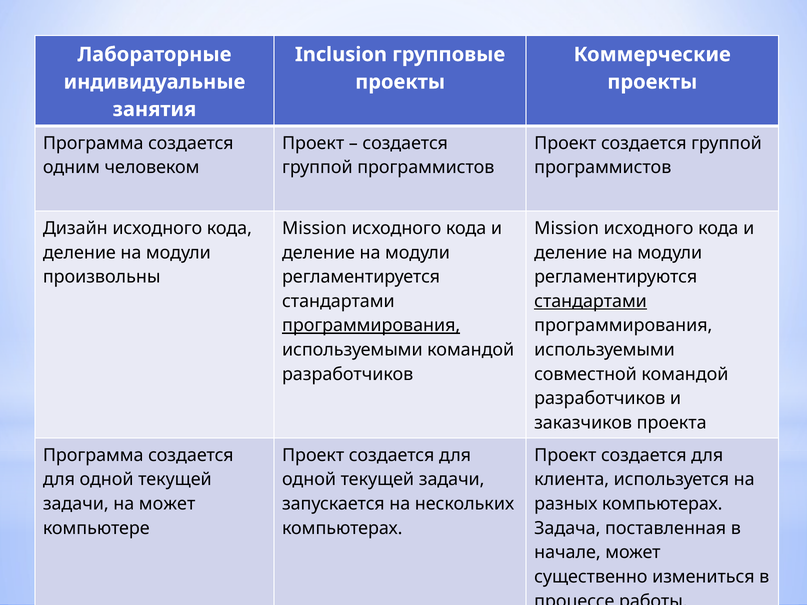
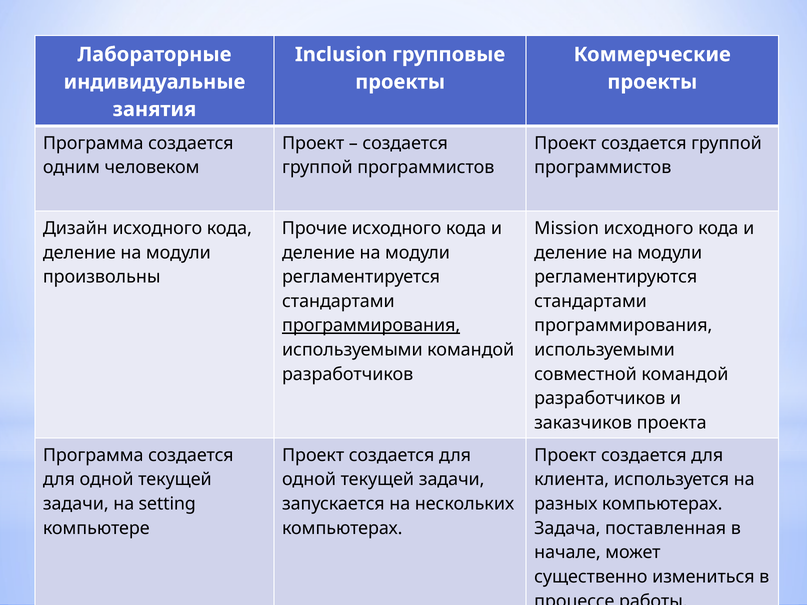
Mission at (314, 228): Mission -> Прочие
стандартами at (591, 301) underline: present -> none
на может: может -> setting
